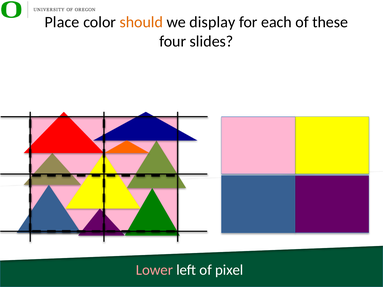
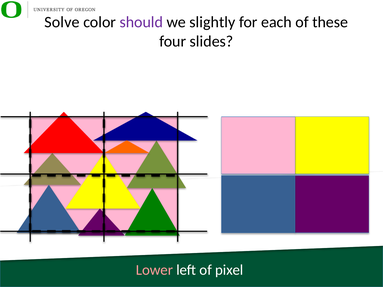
Place: Place -> Solve
should colour: orange -> purple
display: display -> slightly
